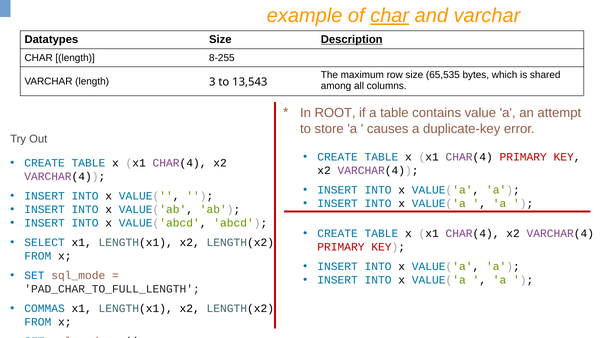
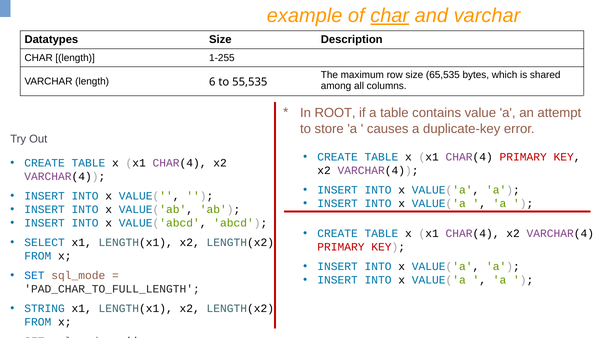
Description underline: present -> none
8-255: 8-255 -> 1-255
3: 3 -> 6
13,543: 13,543 -> 55,535
COMMAS: COMMAS -> STRING
